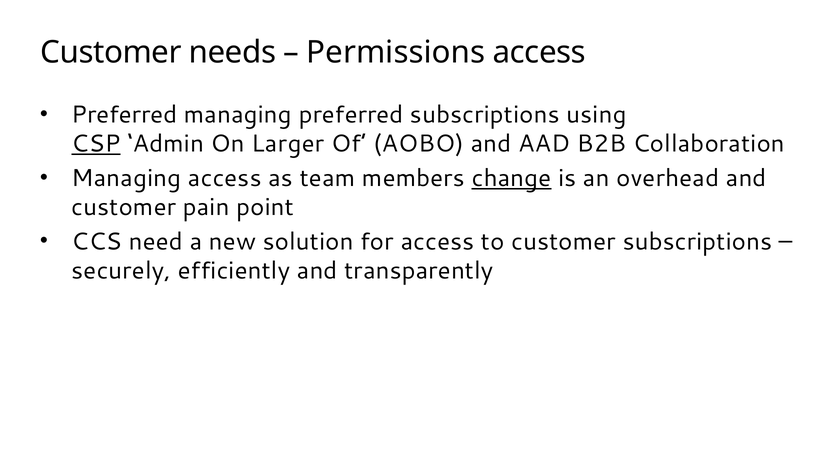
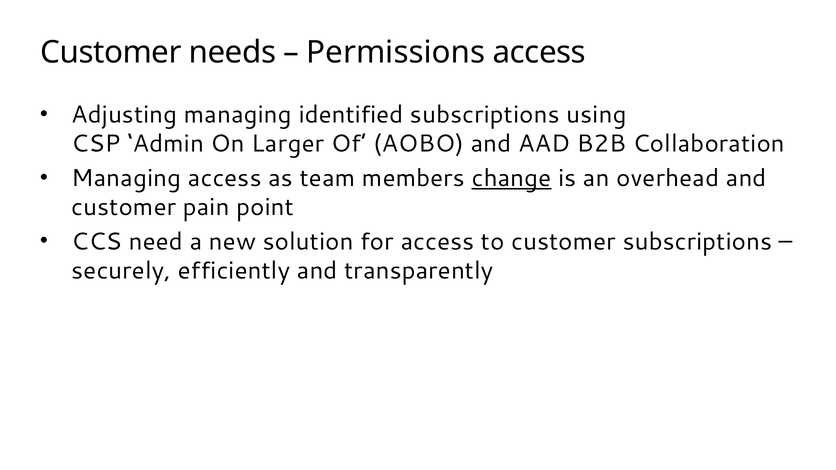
Preferred at (124, 115): Preferred -> Adjusting
managing preferred: preferred -> identified
CSP underline: present -> none
